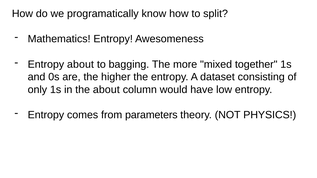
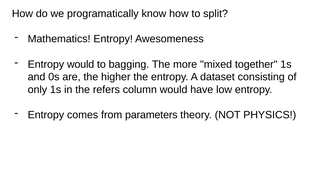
Entropy about: about -> would
the about: about -> refers
